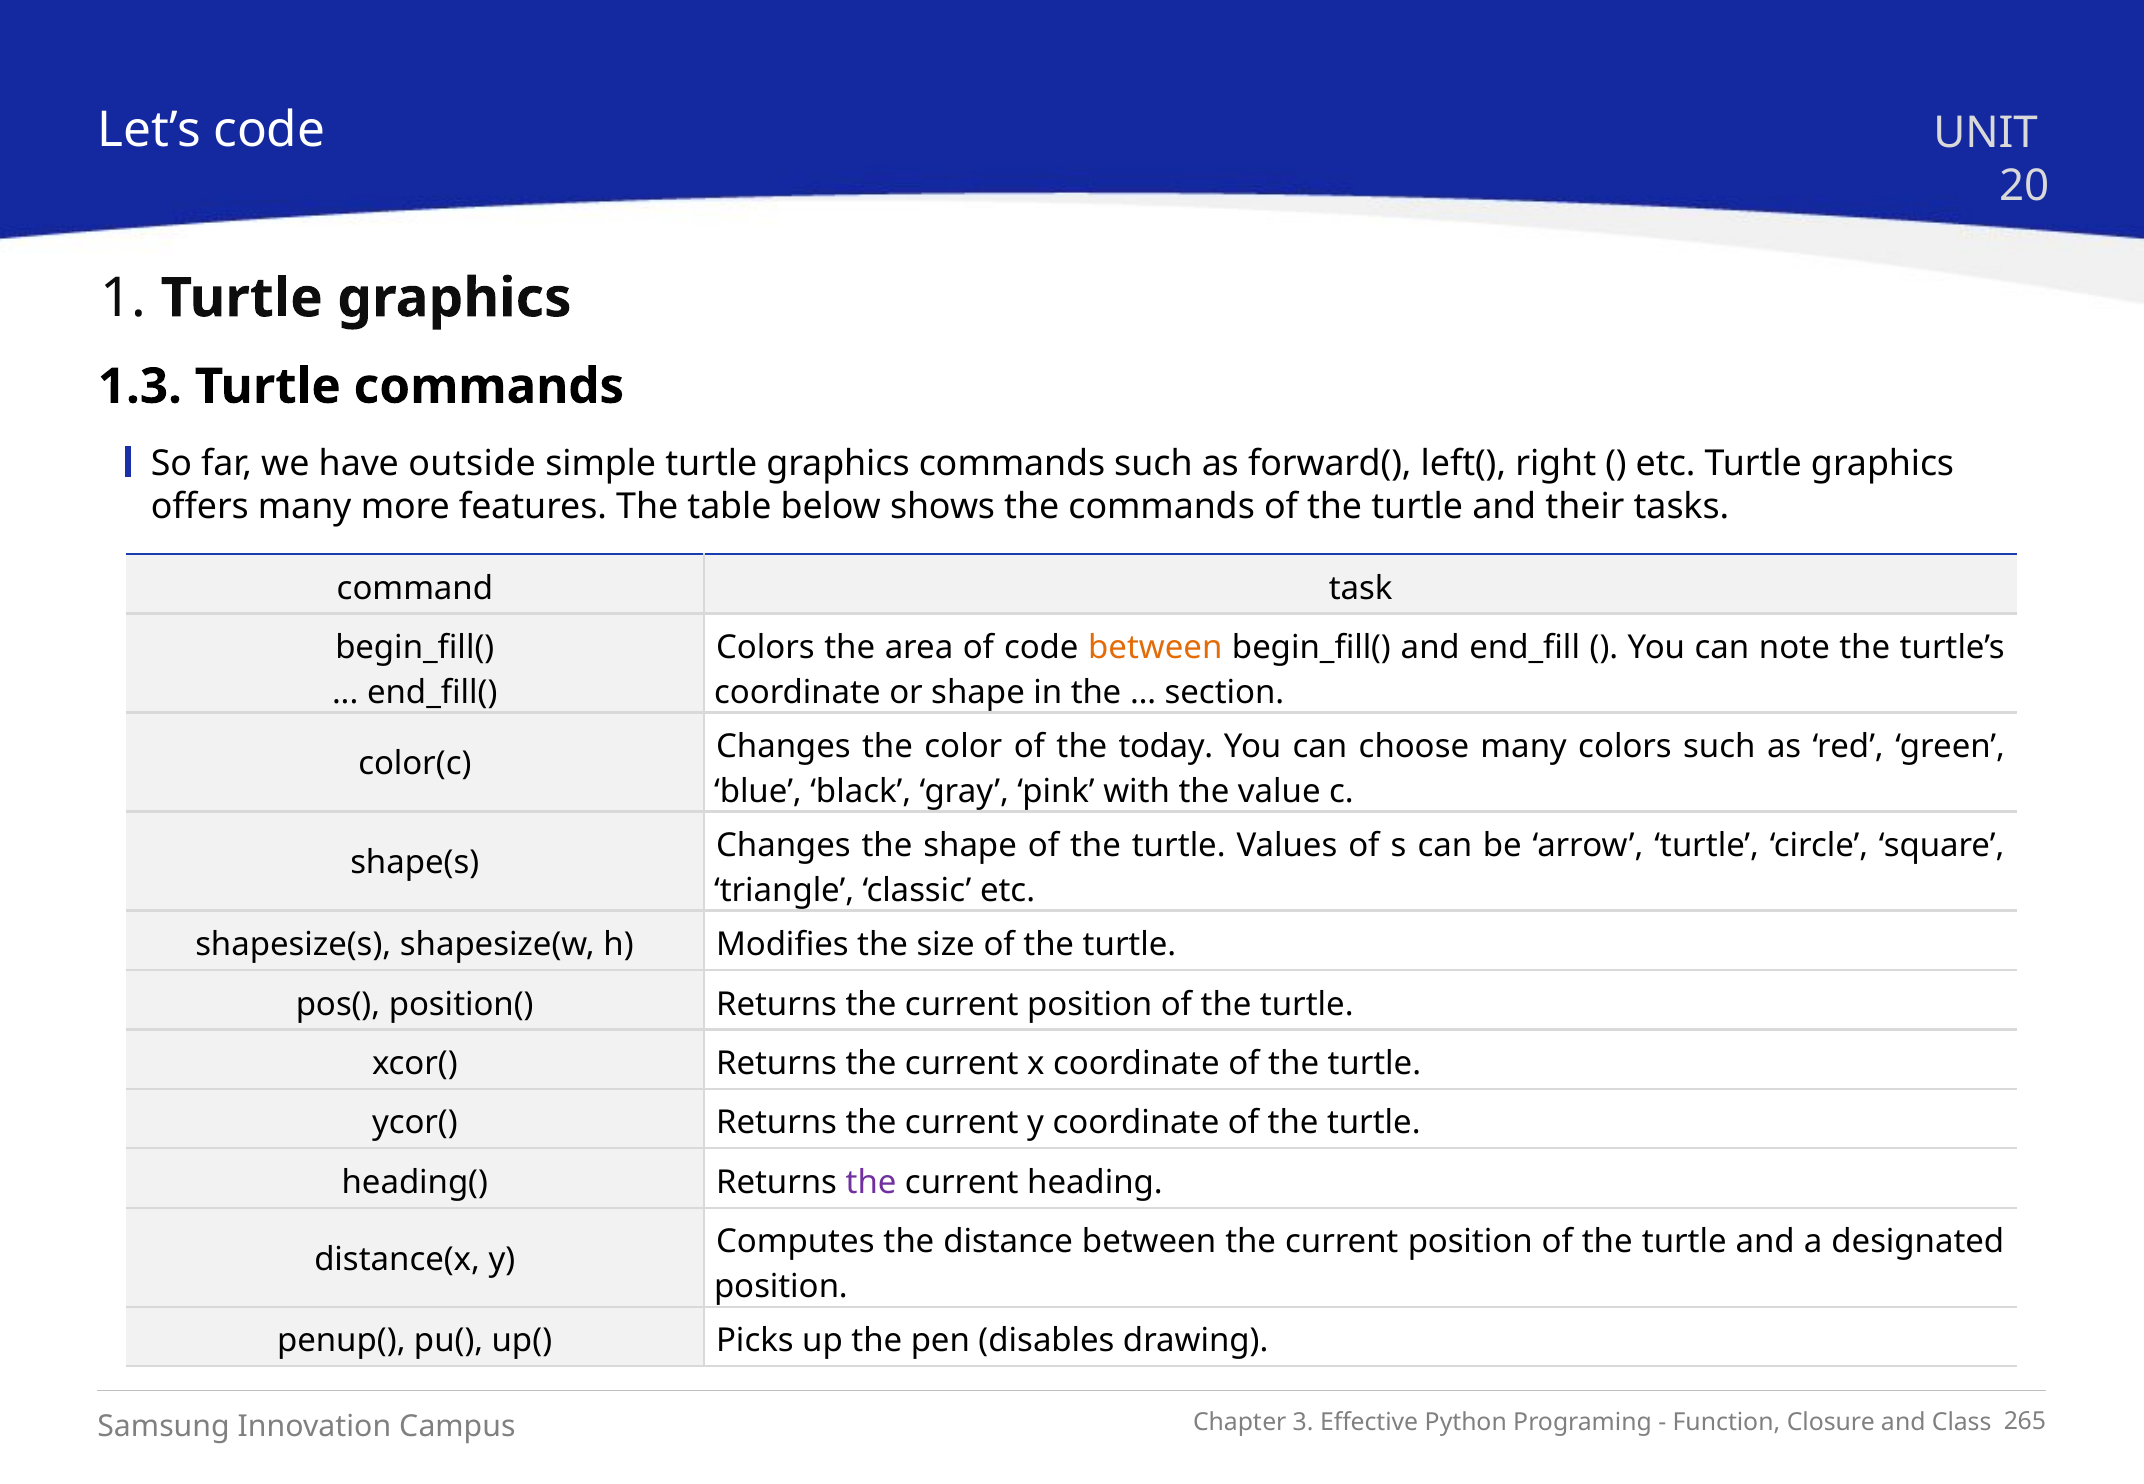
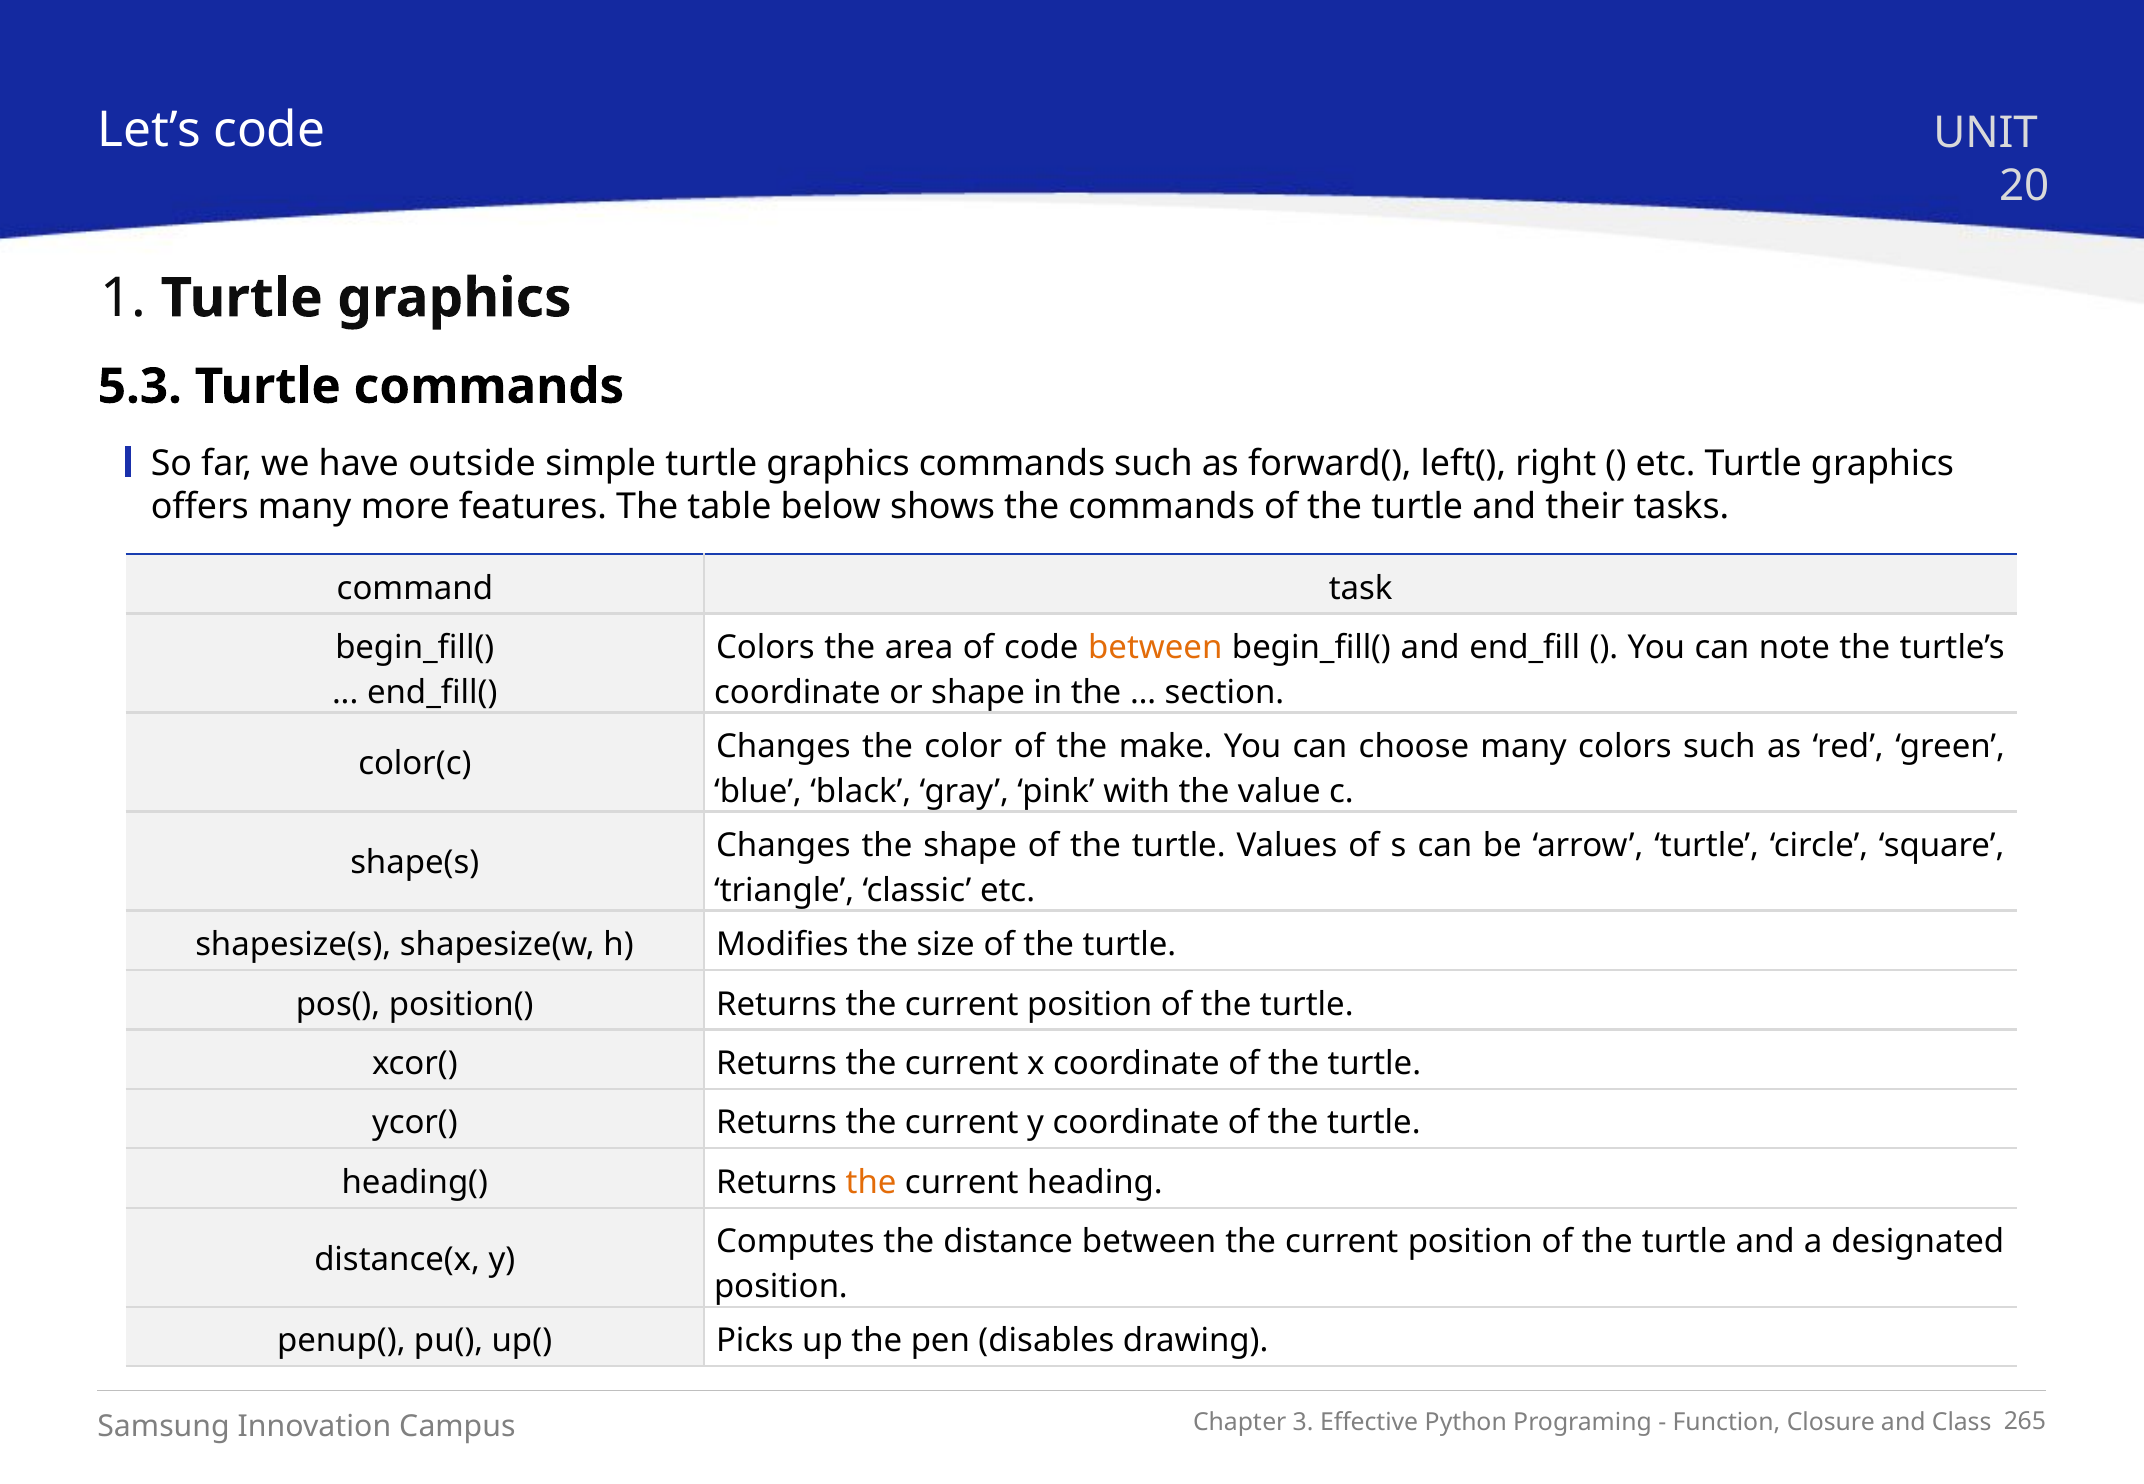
1.3: 1.3 -> 5.3
today: today -> make
the at (871, 1183) colour: purple -> orange
